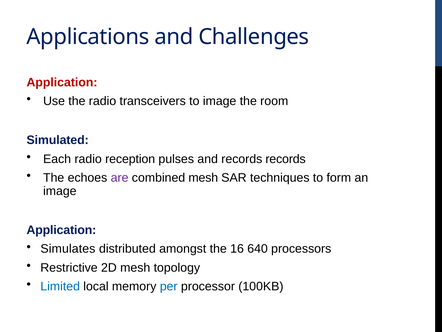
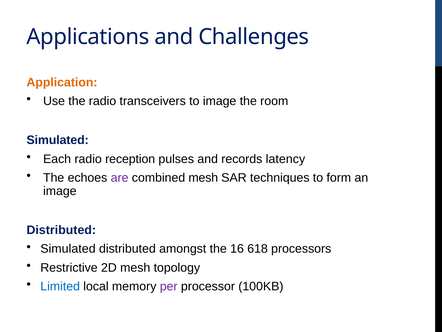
Application at (62, 82) colour: red -> orange
records records: records -> latency
Application at (61, 230): Application -> Distributed
Simulates at (68, 248): Simulates -> Simulated
640: 640 -> 618
per colour: blue -> purple
